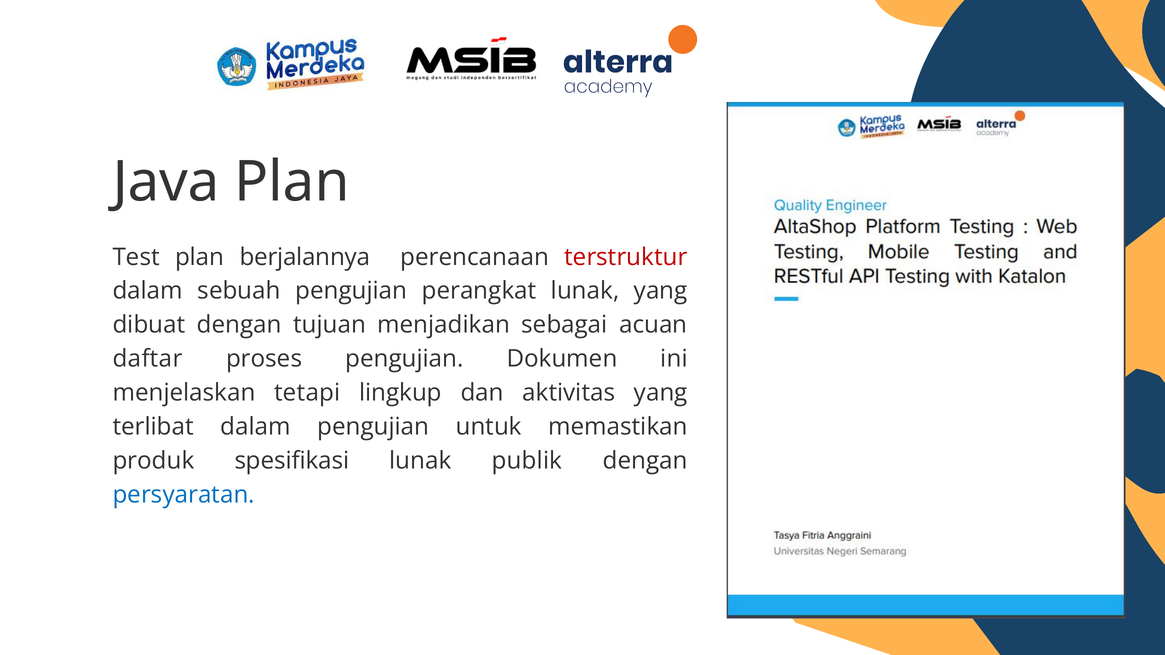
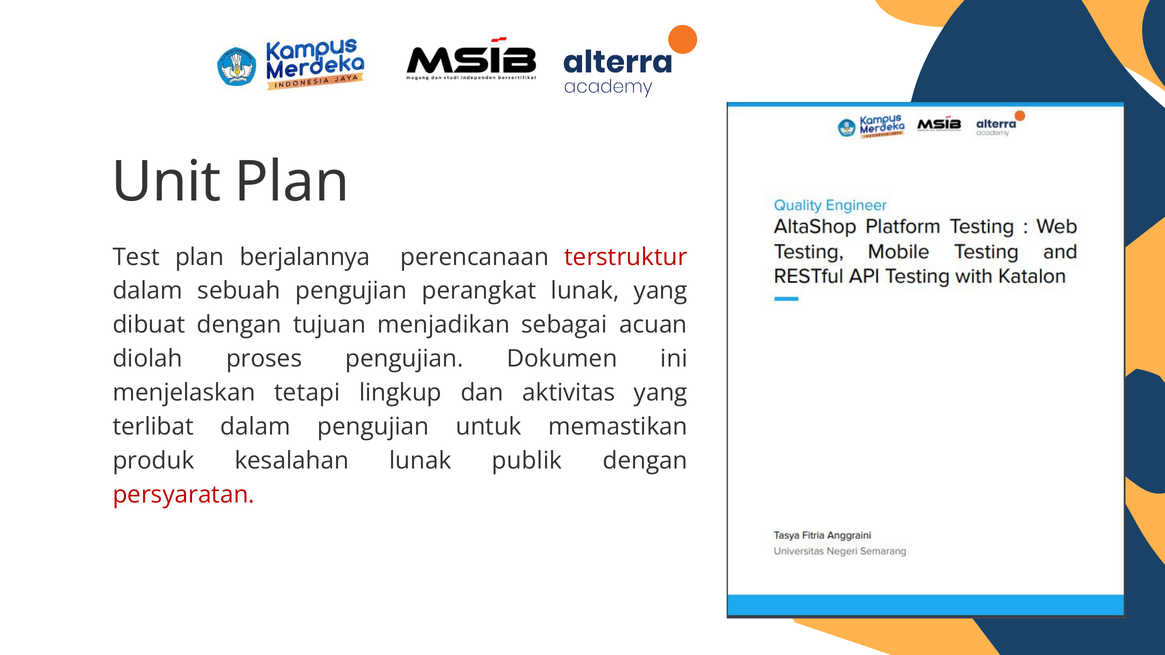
Java: Java -> Unit
daftar: daftar -> diolah
spesifikasi: spesifikasi -> kesalahan
persyaratan colour: blue -> red
